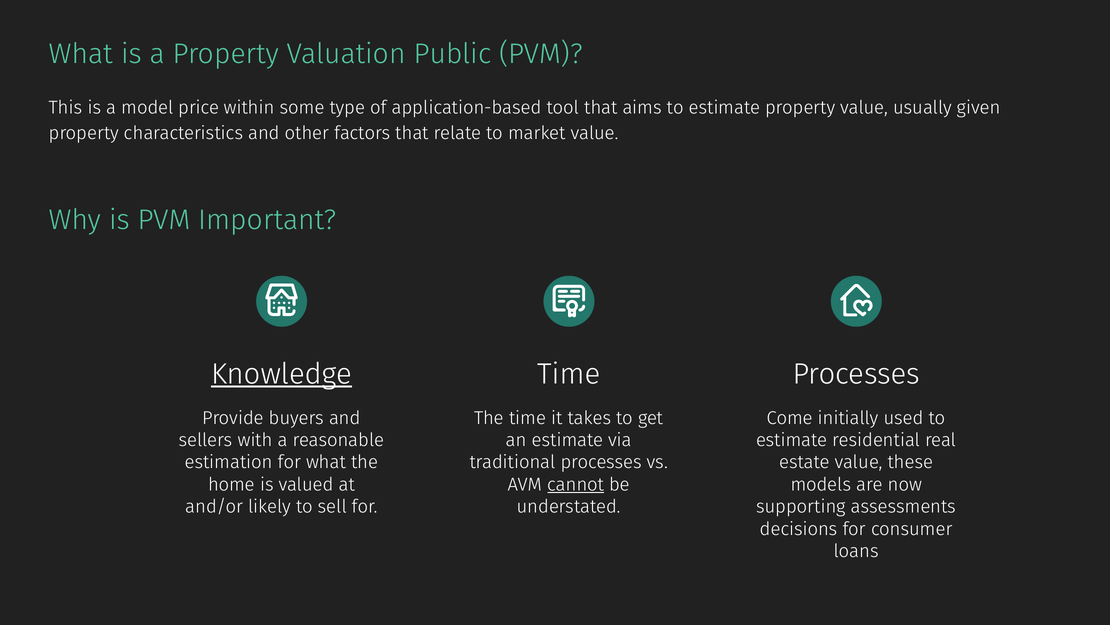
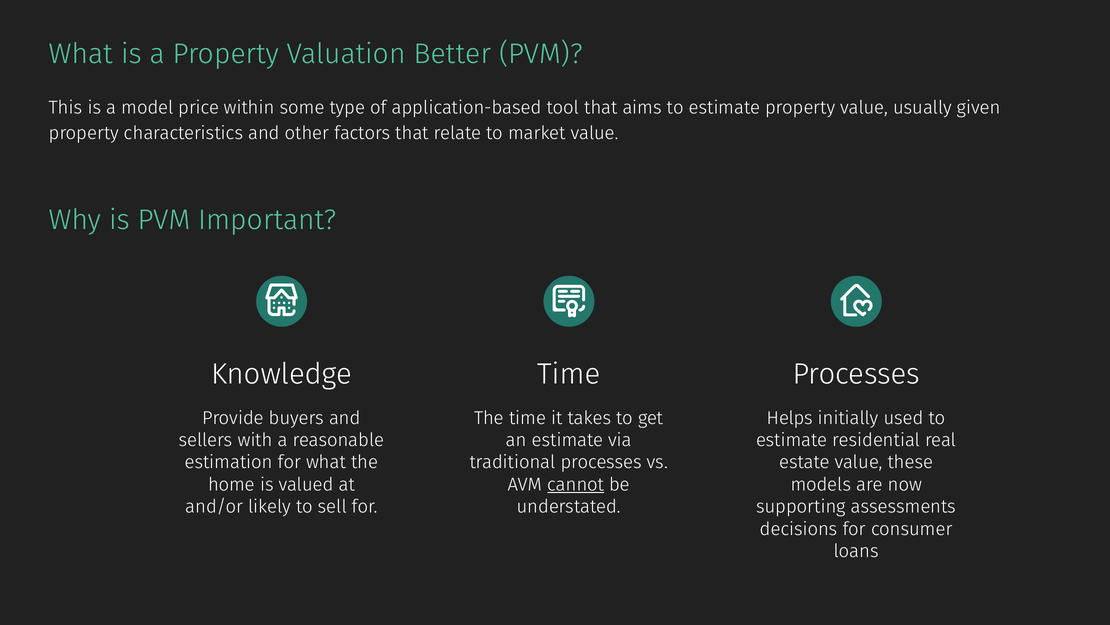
Public: Public -> Better
Knowledge underline: present -> none
Come: Come -> Helps
